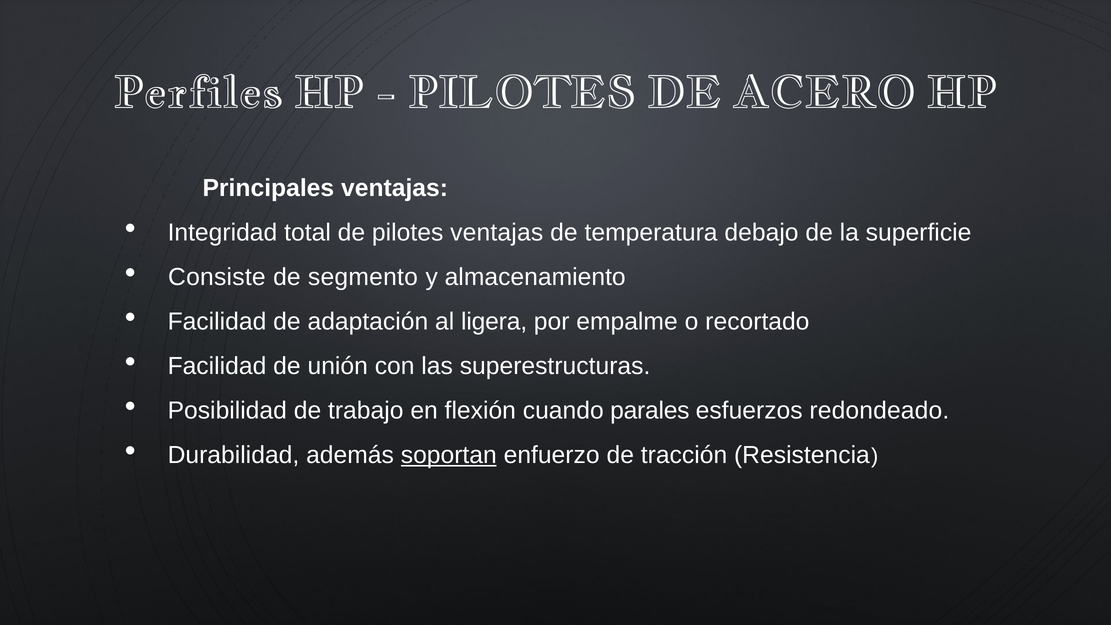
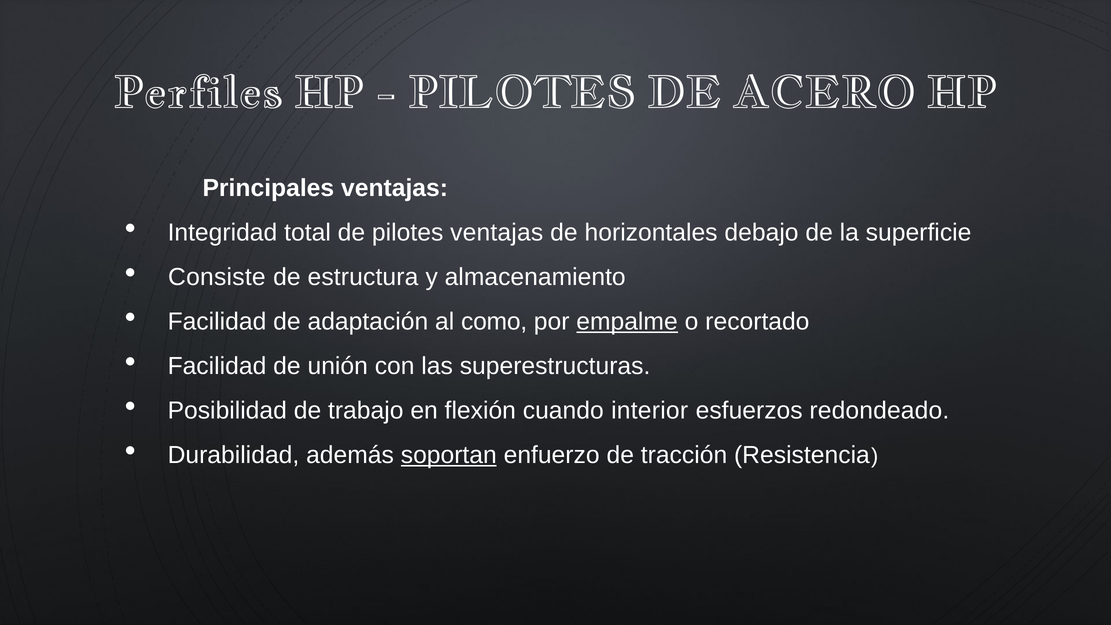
temperatura: temperatura -> horizontales
segmento: segmento -> estructura
ligera: ligera -> como
empalme underline: none -> present
parales: parales -> interior
